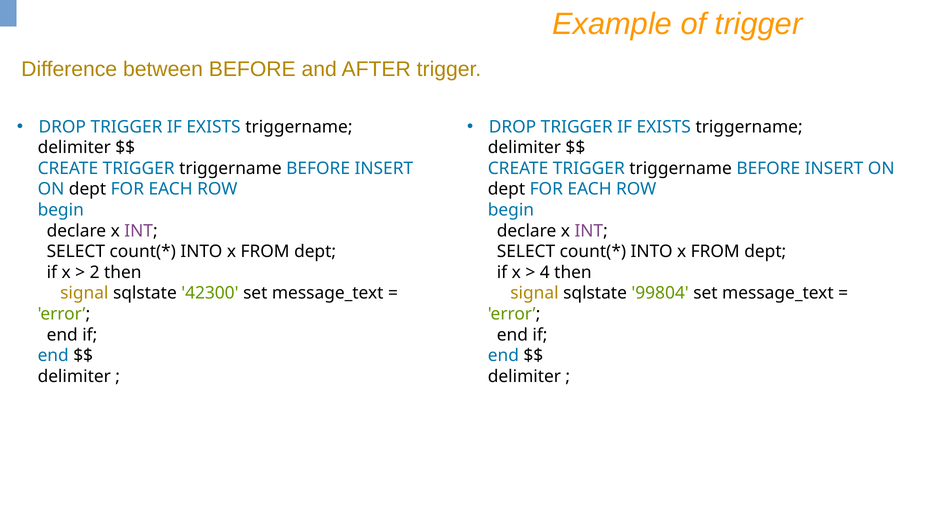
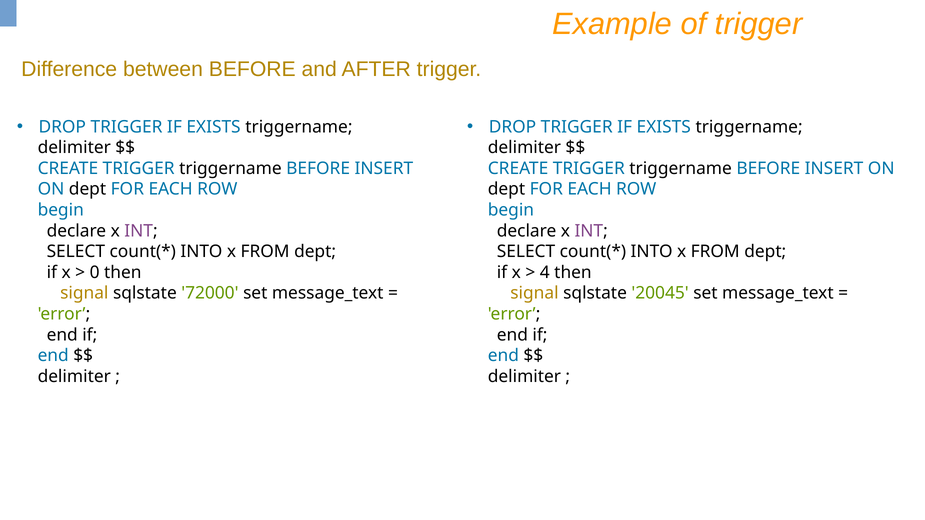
2: 2 -> 0
42300: 42300 -> 72000
99804: 99804 -> 20045
